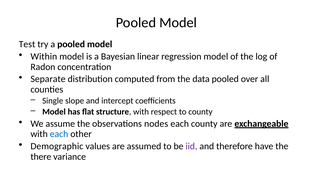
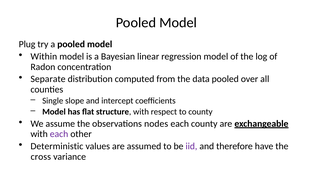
Test: Test -> Plug
each at (59, 134) colour: blue -> purple
Demographic: Demographic -> Deterministic
there: there -> cross
